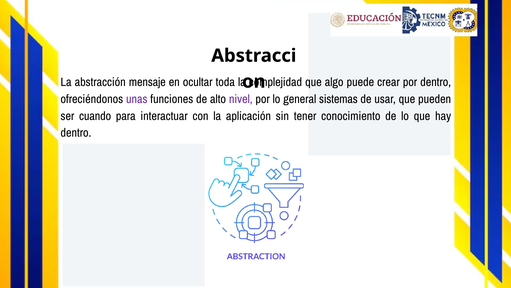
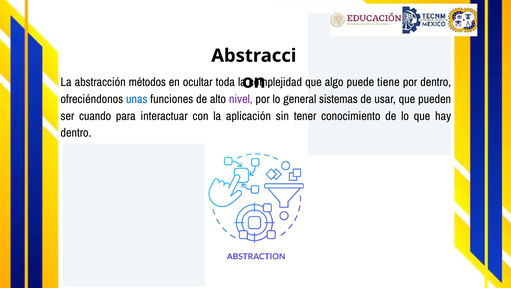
mensaje: mensaje -> métodos
crear: crear -> tiene
unas colour: purple -> blue
